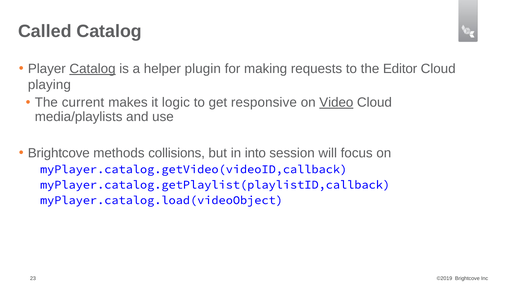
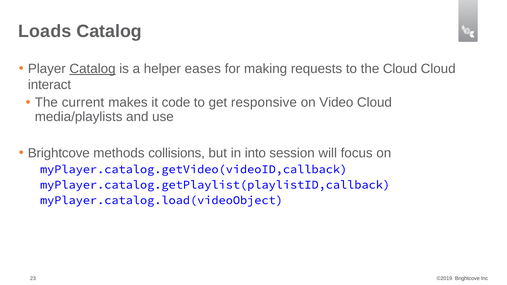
Called: Called -> Loads
plugin: plugin -> eases
the Editor: Editor -> Cloud
playing: playing -> interact
logic: logic -> code
Video underline: present -> none
